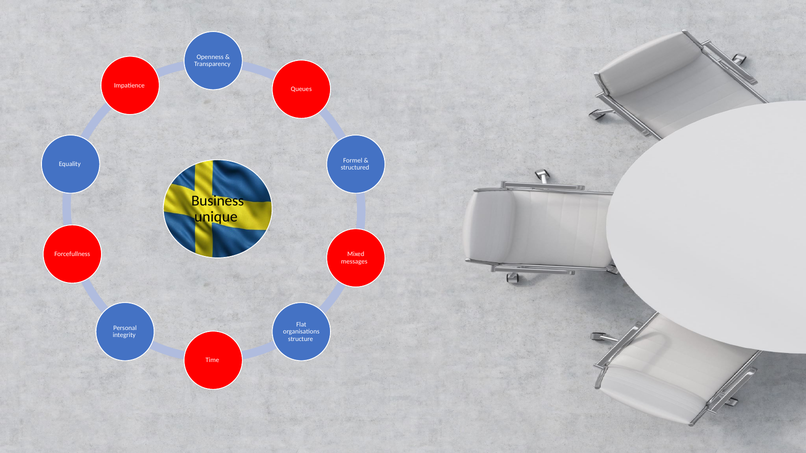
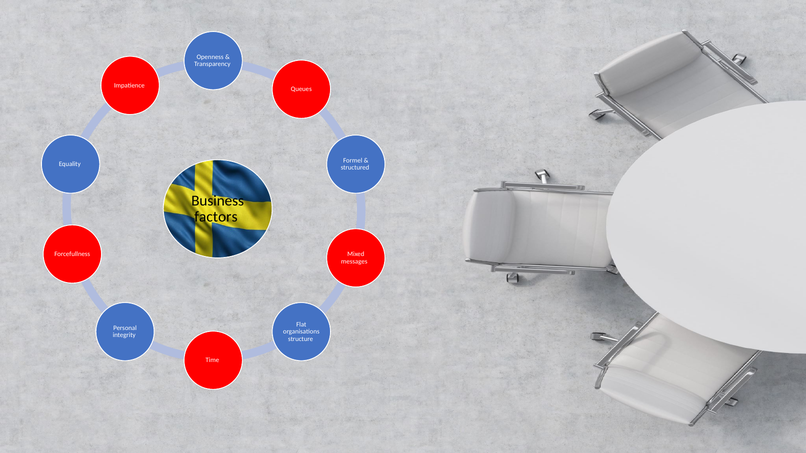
unique: unique -> factors
